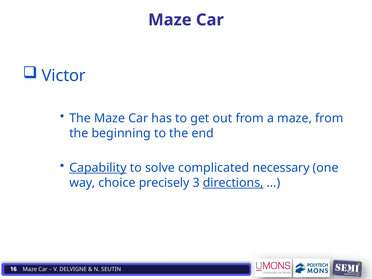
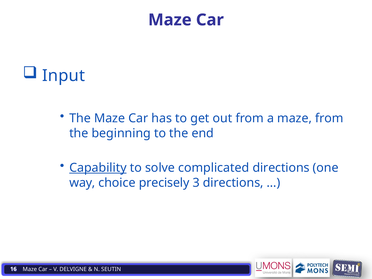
Victor: Victor -> Input
complicated necessary: necessary -> directions
directions at (233, 183) underline: present -> none
